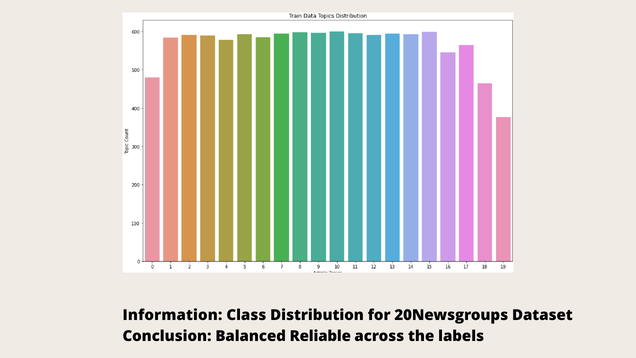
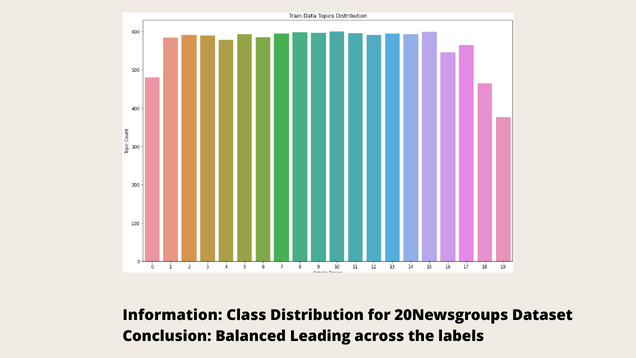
Reliable: Reliable -> Leading
